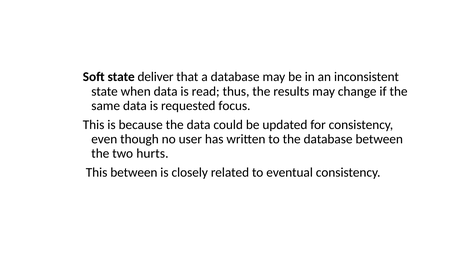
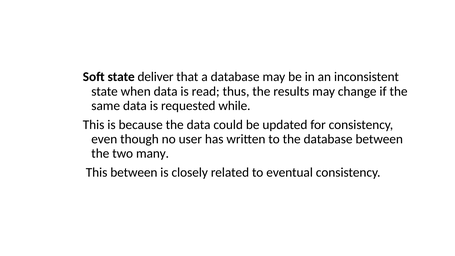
focus: focus -> while
hurts: hurts -> many
